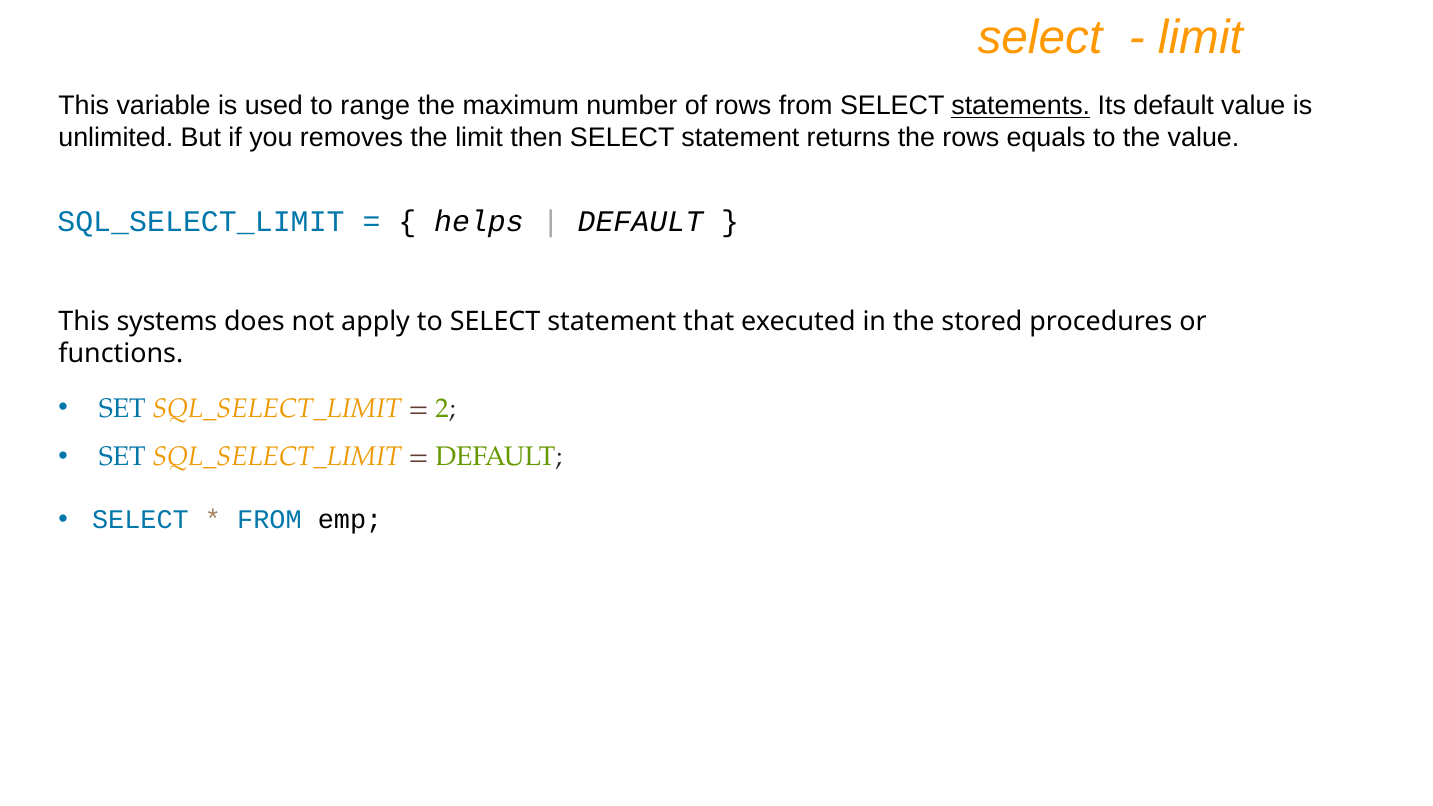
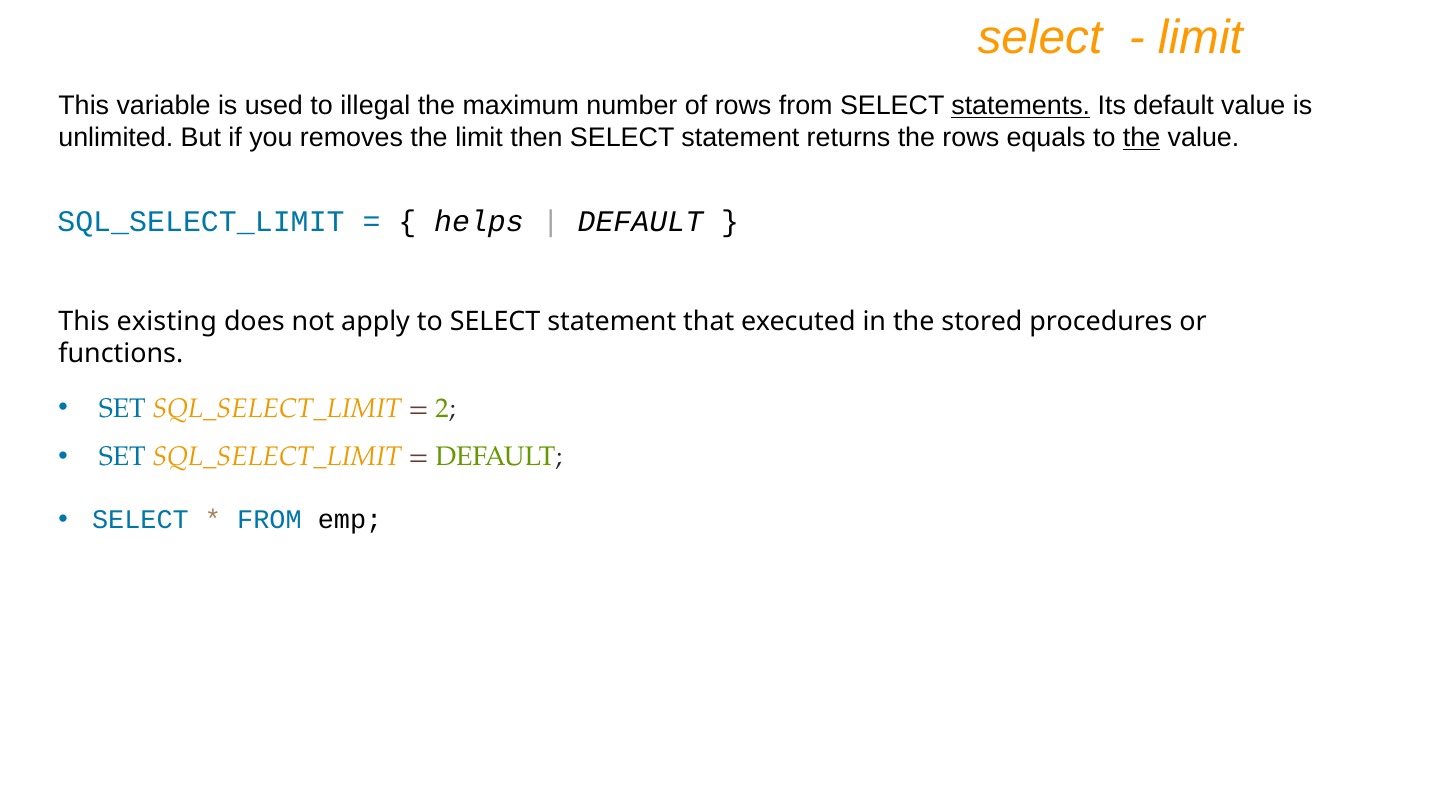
range: range -> illegal
the at (1142, 138) underline: none -> present
systems: systems -> existing
